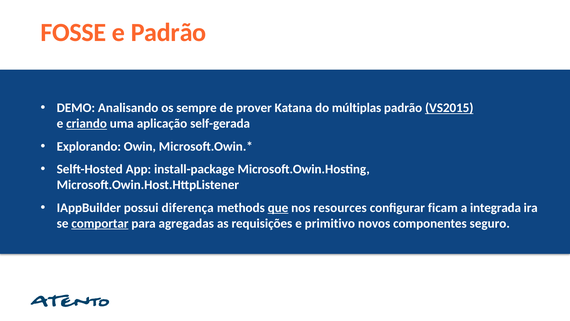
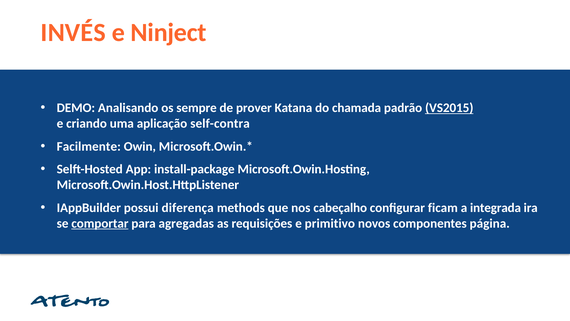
FOSSE: FOSSE -> INVÉS
e Padrão: Padrão -> Ninject
múltiplas: múltiplas -> chamada
criando underline: present -> none
self-gerada: self-gerada -> self-contra
Explorando: Explorando -> Facilmente
que underline: present -> none
resources: resources -> cabeçalho
seguro: seguro -> página
